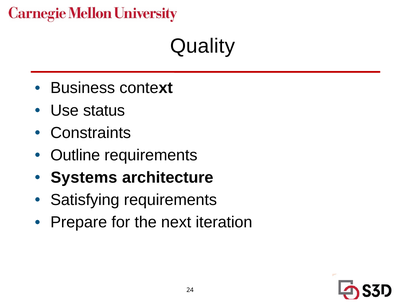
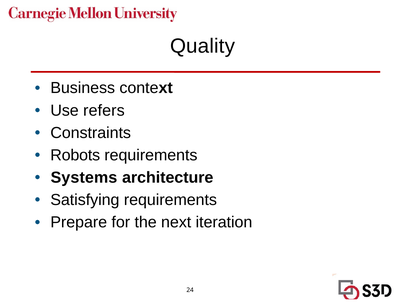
status: status -> refers
Outline: Outline -> Robots
